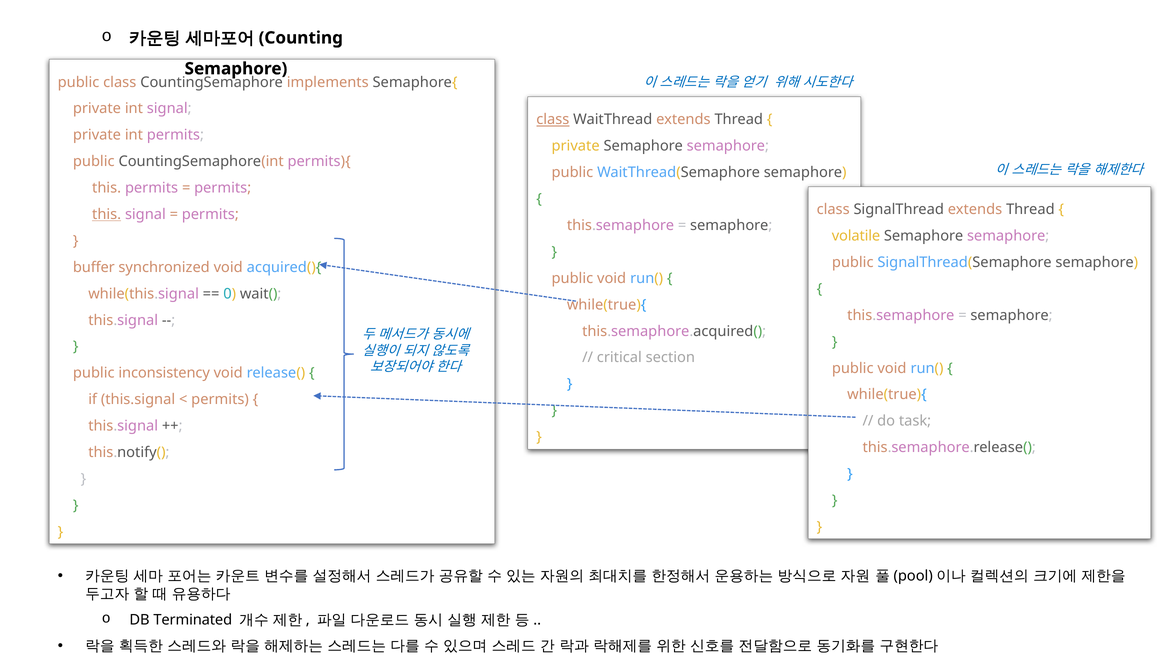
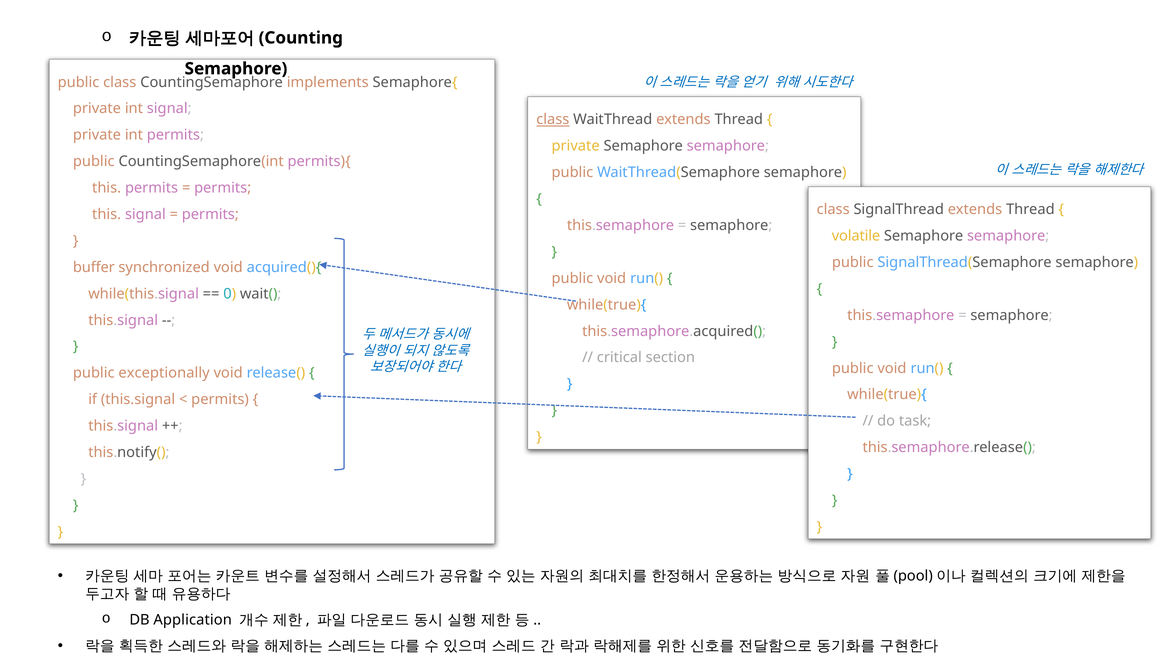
this at (107, 214) underline: present -> none
inconsistency: inconsistency -> exceptionally
Terminated: Terminated -> Application
